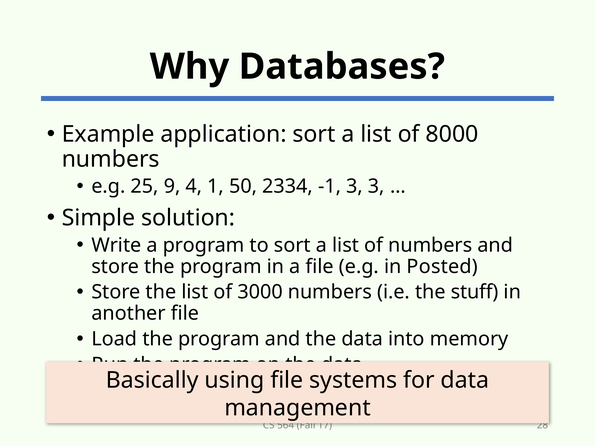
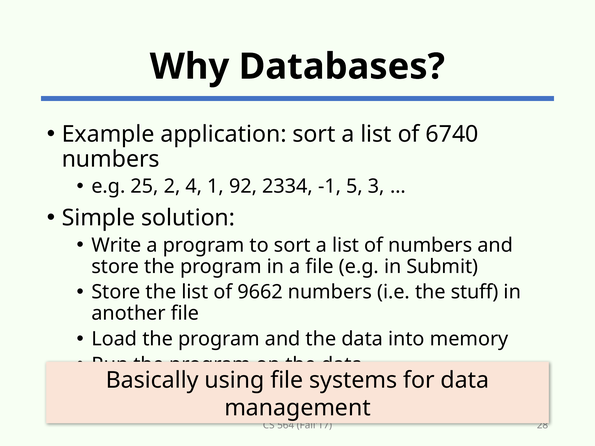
8000: 8000 -> 6740
9: 9 -> 2
50: 50 -> 92
-1 3: 3 -> 5
Posted: Posted -> Submit
3000: 3000 -> 9662
